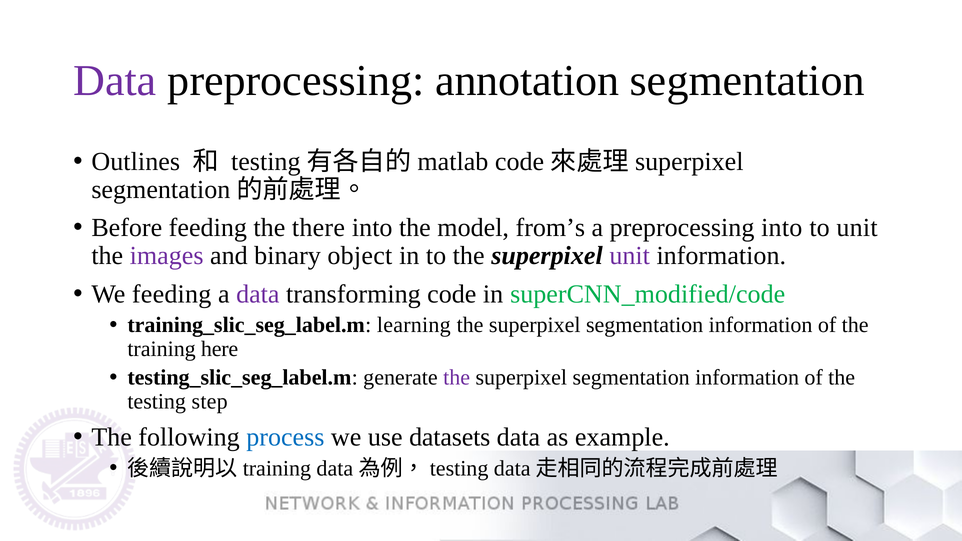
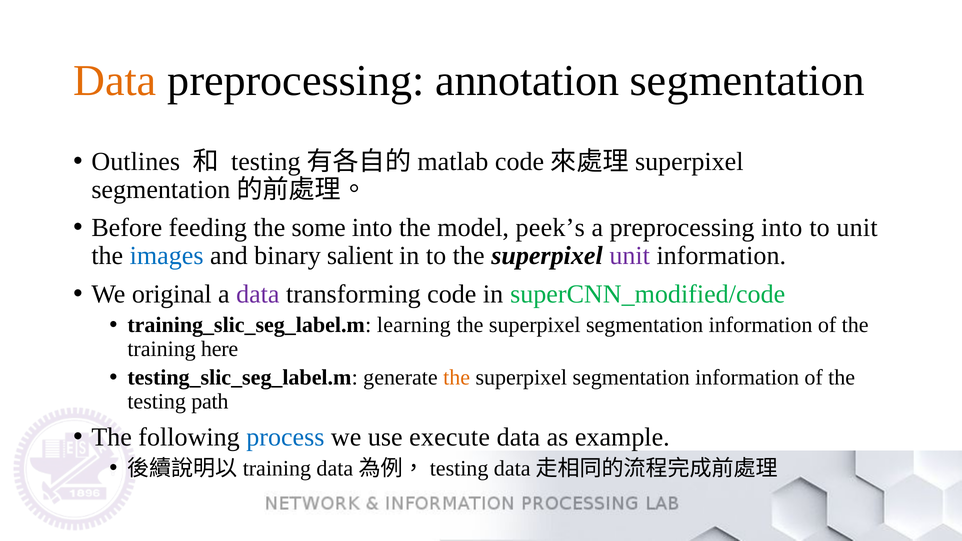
Data at (115, 81) colour: purple -> orange
there: there -> some
from’s: from’s -> peek’s
images colour: purple -> blue
object: object -> salient
We feeding: feeding -> original
the at (457, 378) colour: purple -> orange
step: step -> path
datasets: datasets -> execute
